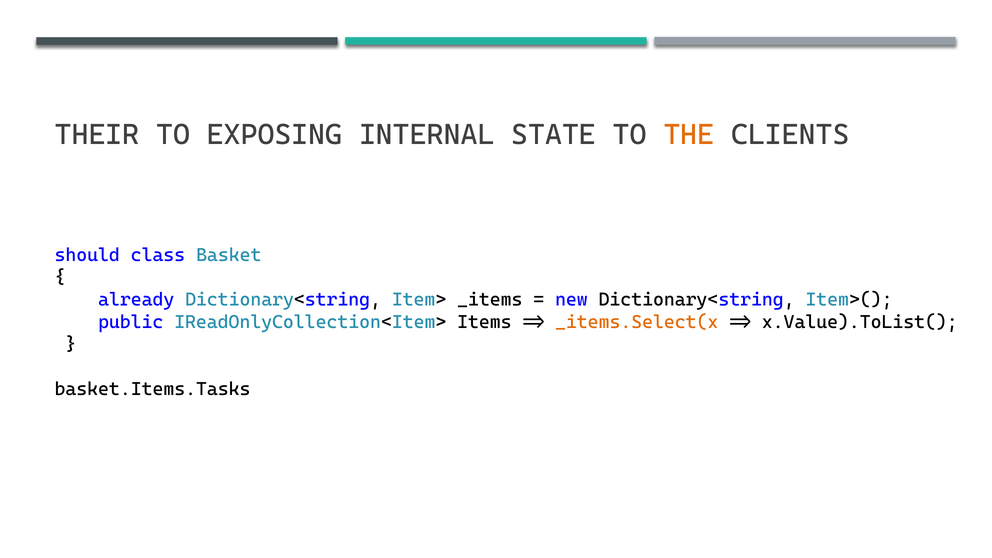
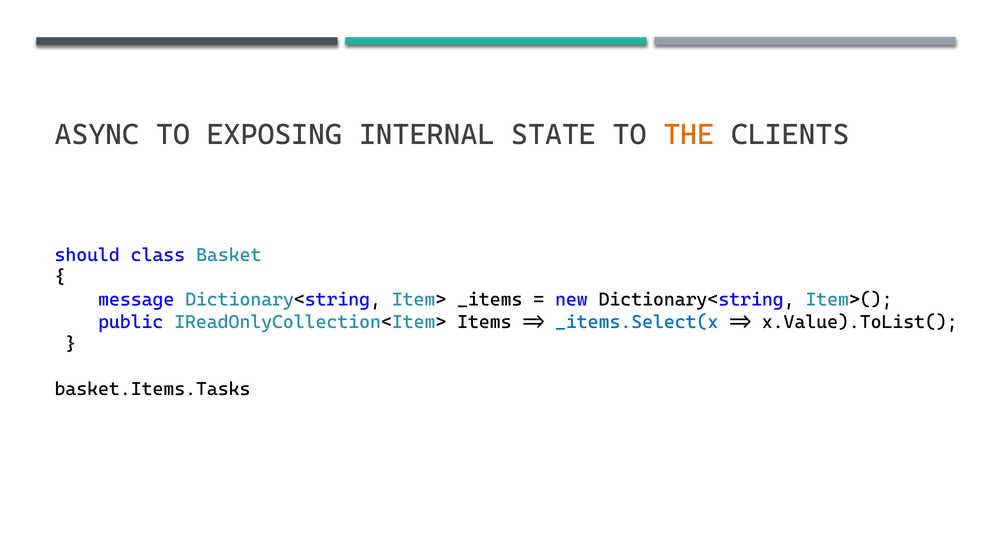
THEIR: THEIR -> ASYNC
already: already -> message
_items.Select(x colour: orange -> blue
